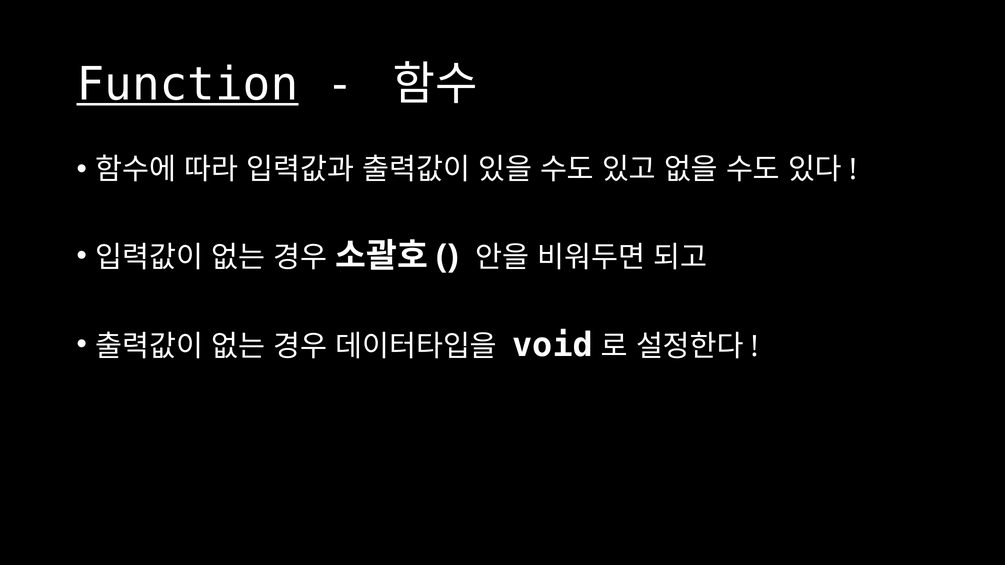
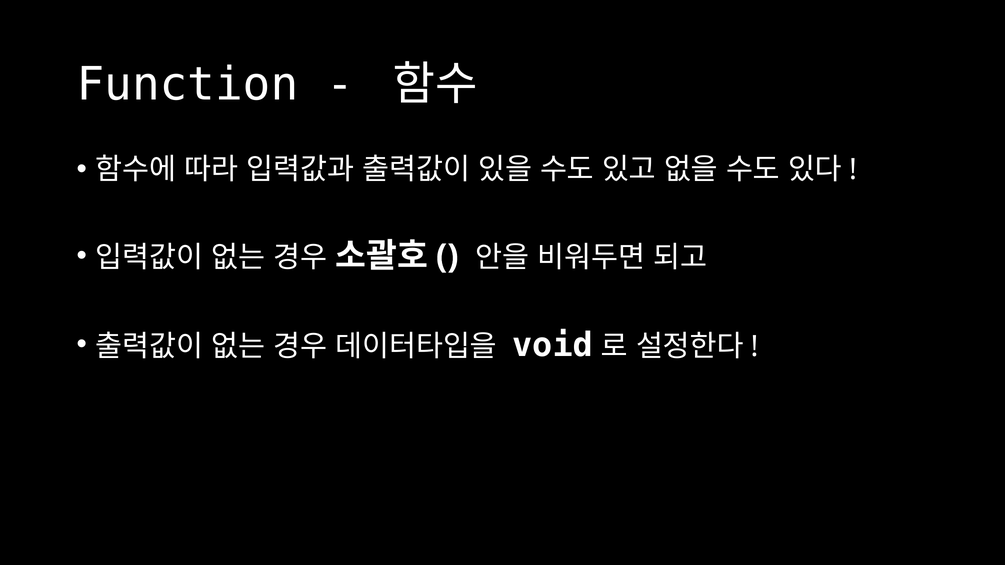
Function underline: present -> none
